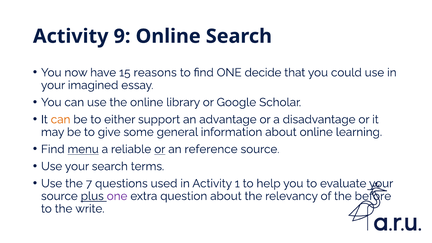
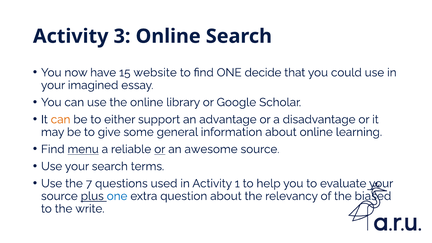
9: 9 -> 3
reasons: reasons -> website
reference: reference -> awesome
one at (117, 196) colour: purple -> blue
before: before -> biased
